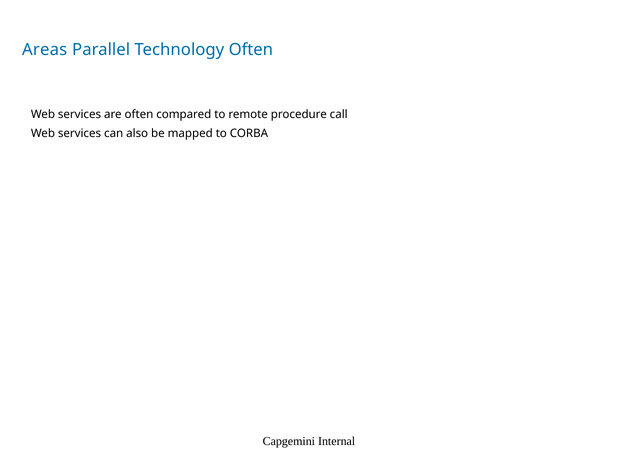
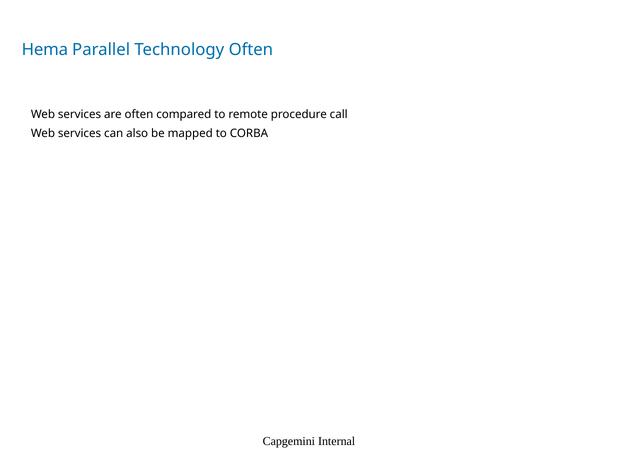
Areas: Areas -> Hema
